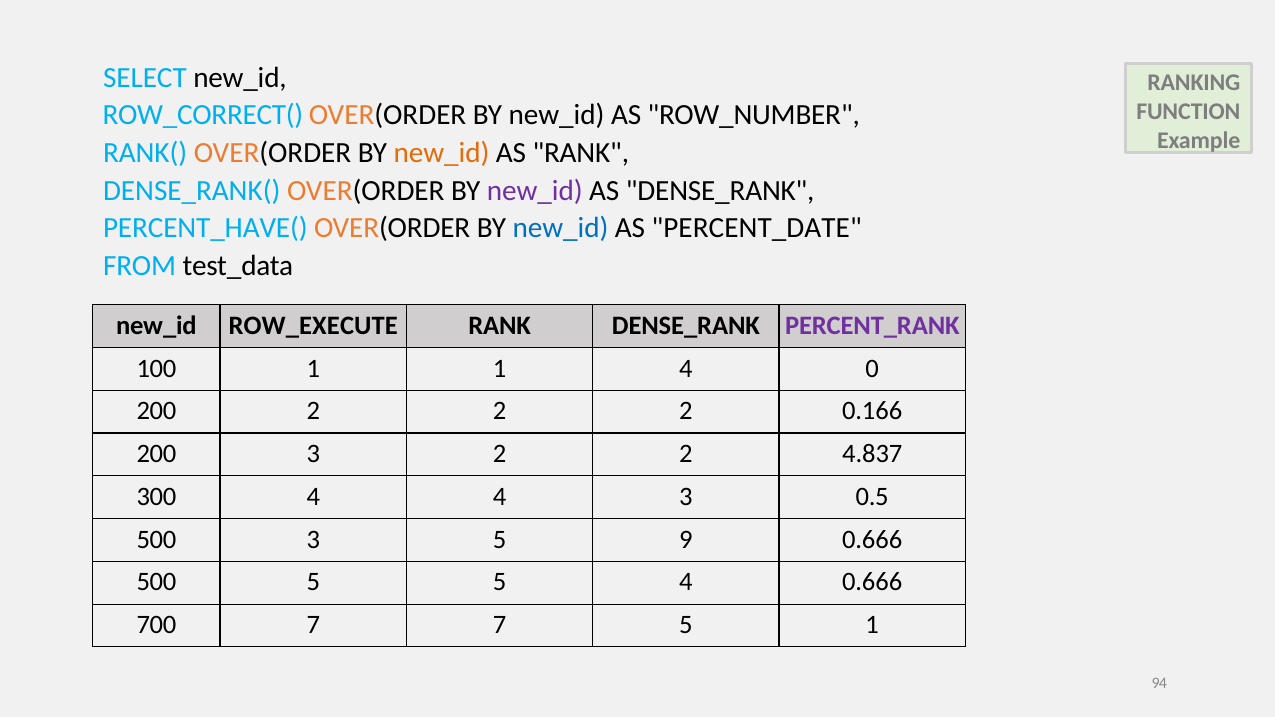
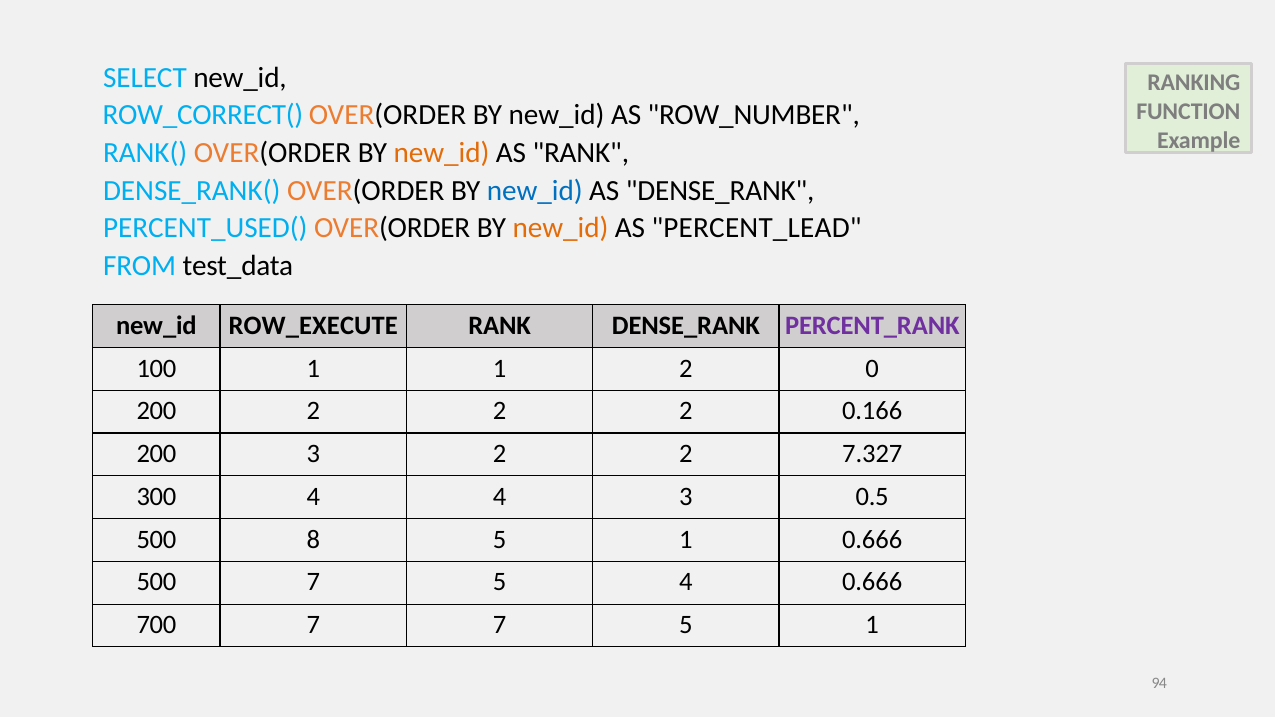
new_id at (535, 191) colour: purple -> blue
PERCENT_HAVE(: PERCENT_HAVE( -> PERCENT_USED(
new_id at (560, 228) colour: blue -> orange
PERCENT_DATE: PERCENT_DATE -> PERCENT_LEAD
1 4: 4 -> 2
4.837: 4.837 -> 7.327
500 3: 3 -> 8
9 at (686, 540): 9 -> 1
500 5: 5 -> 7
